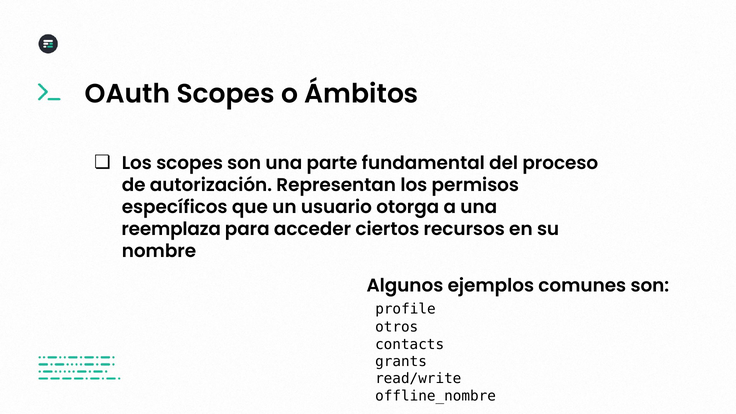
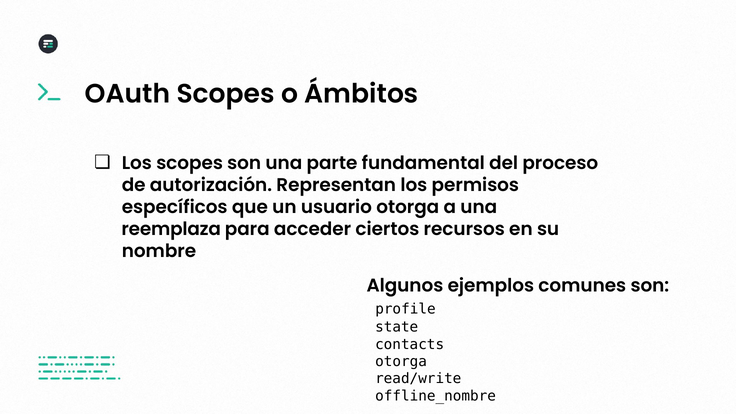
otros: otros -> state
grants at (401, 362): grants -> otorga
